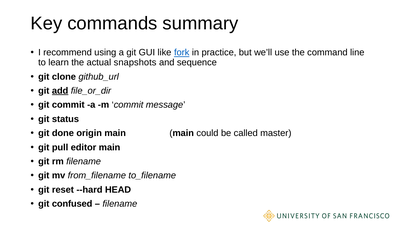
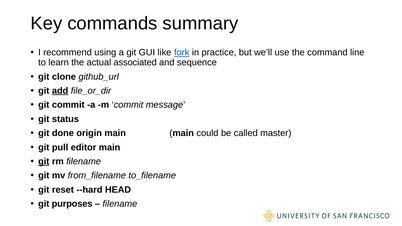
snapshots: snapshots -> associated
git at (44, 162) underline: none -> present
confused: confused -> purposes
